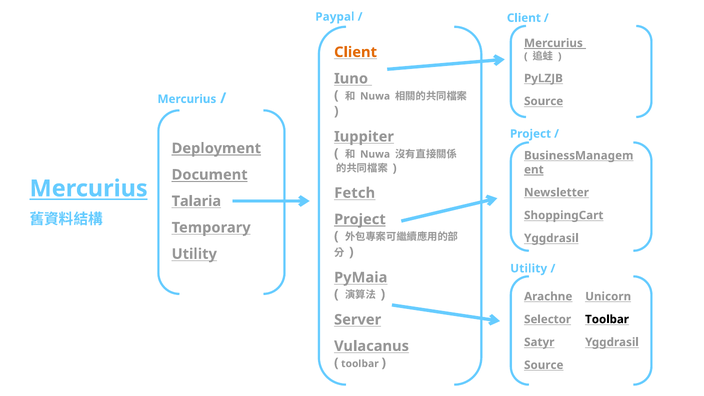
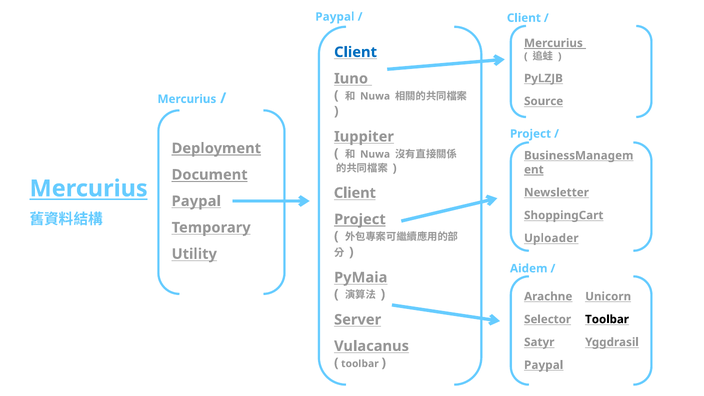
Client at (356, 52) colour: orange -> blue
Fetch at (355, 193): Fetch -> Client
Talaria at (196, 201): Talaria -> Paypal
Yggdrasil at (551, 238): Yggdrasil -> Uploader
Utility at (529, 268): Utility -> Aidem
Source at (544, 365): Source -> Paypal
